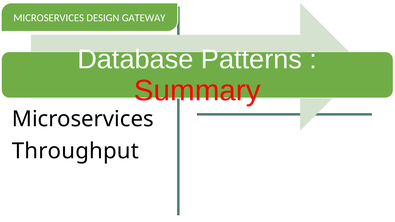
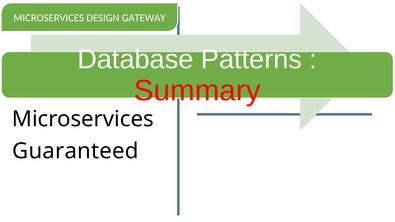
Throughput: Throughput -> Guaranteed
